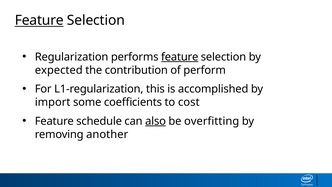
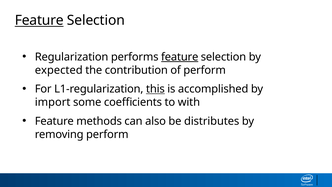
this underline: none -> present
cost: cost -> with
schedule: schedule -> methods
also underline: present -> none
overfitting: overfitting -> distributes
removing another: another -> perform
